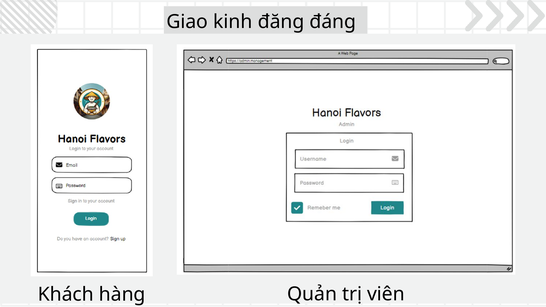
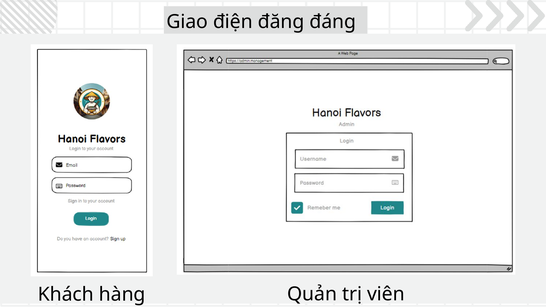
kinh: kinh -> điện
